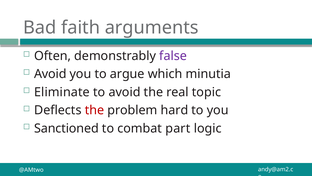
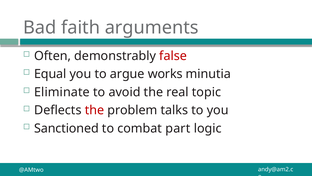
false colour: purple -> red
Avoid at (50, 74): Avoid -> Equal
which: which -> works
hard: hard -> talks
